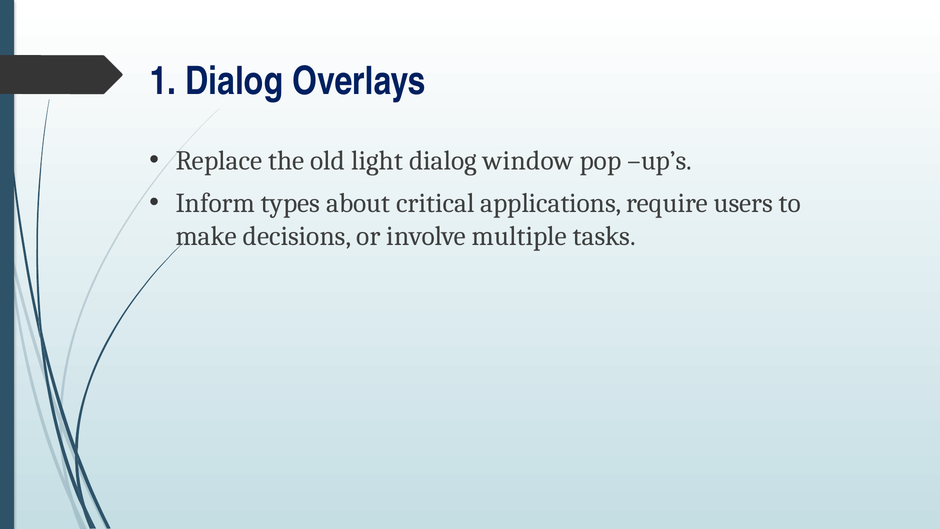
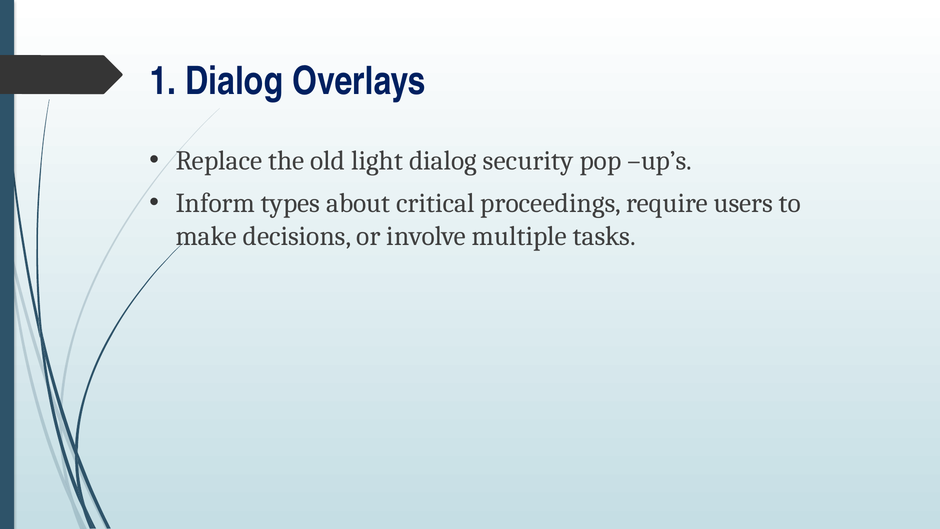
window: window -> security
applications: applications -> proceedings
